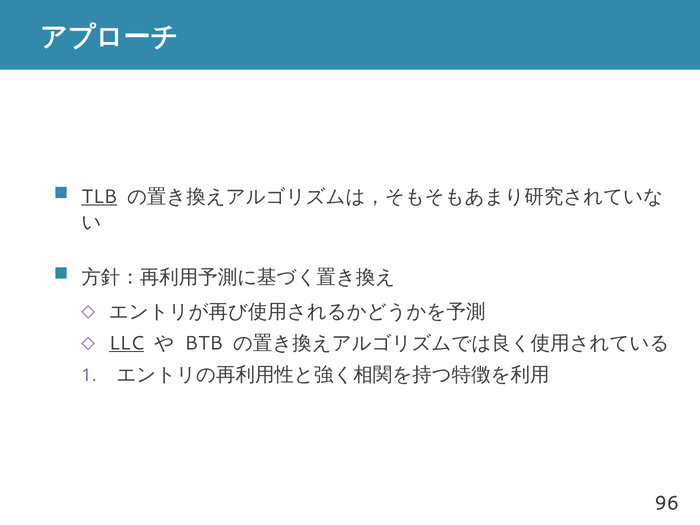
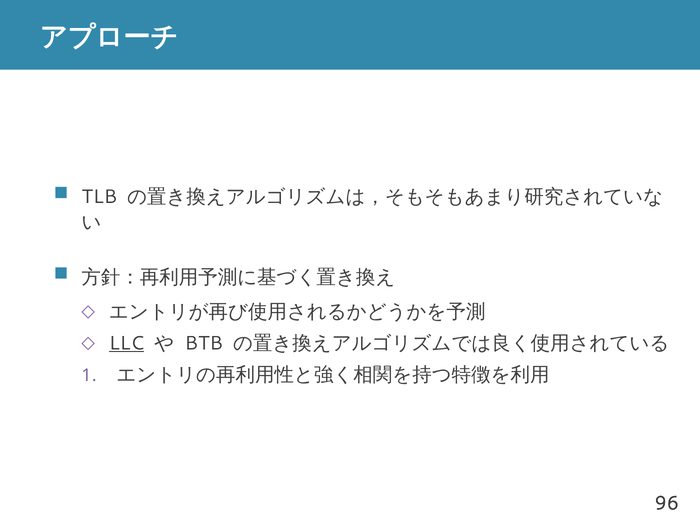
TLB underline: present -> none
